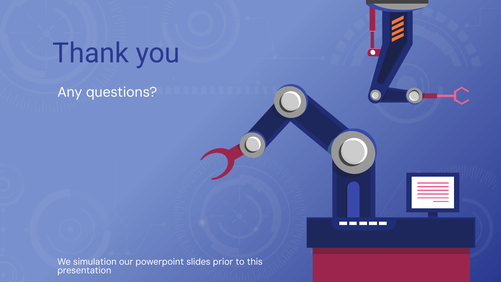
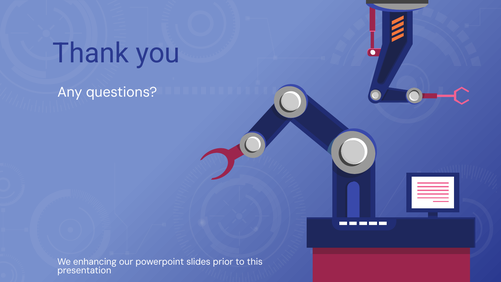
simulation: simulation -> enhancing
